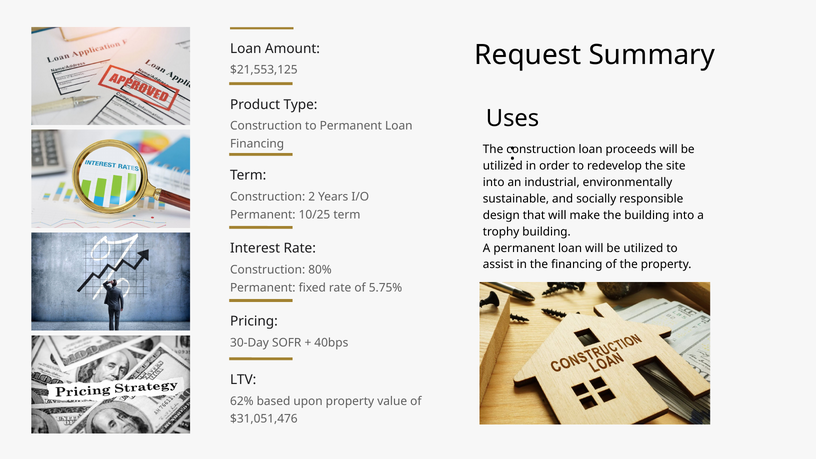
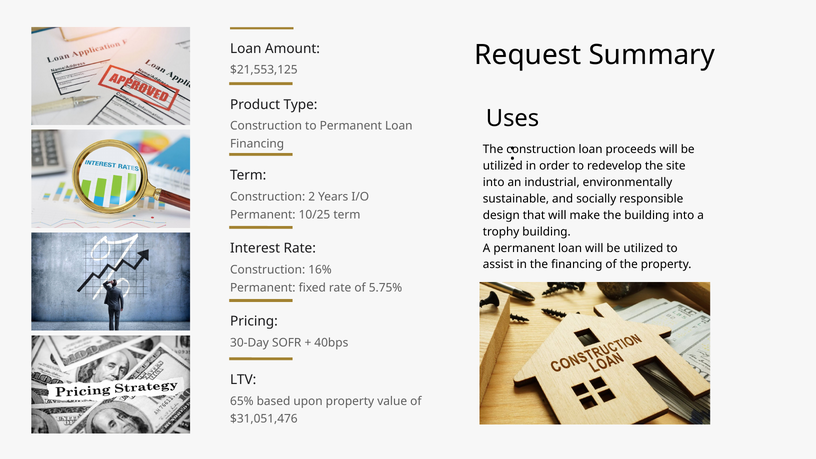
80%: 80% -> 16%
62%: 62% -> 65%
